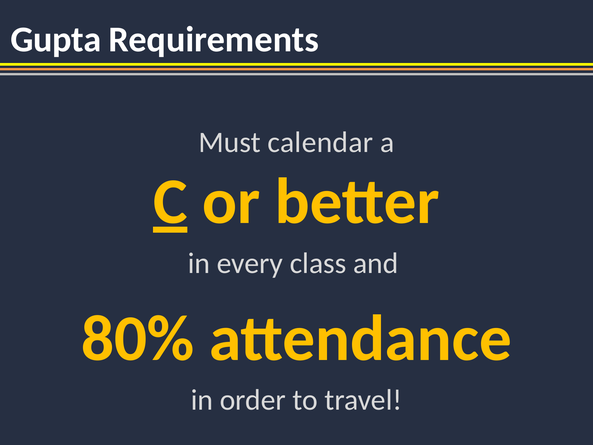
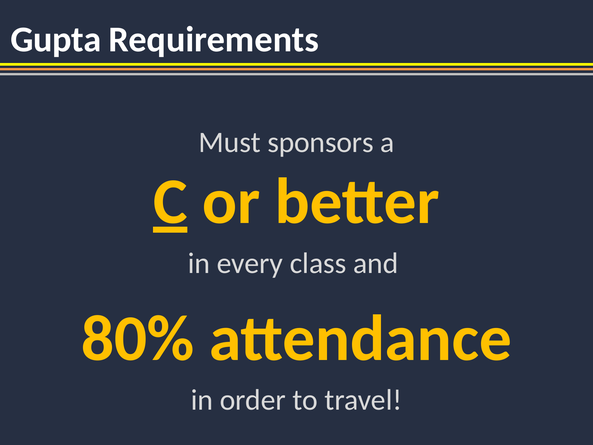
calendar: calendar -> sponsors
